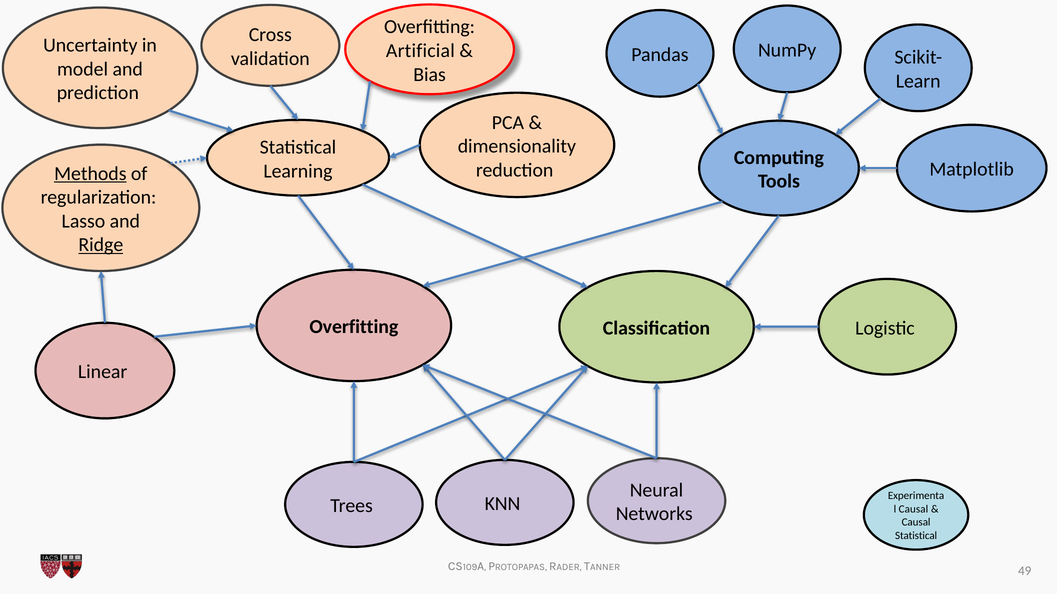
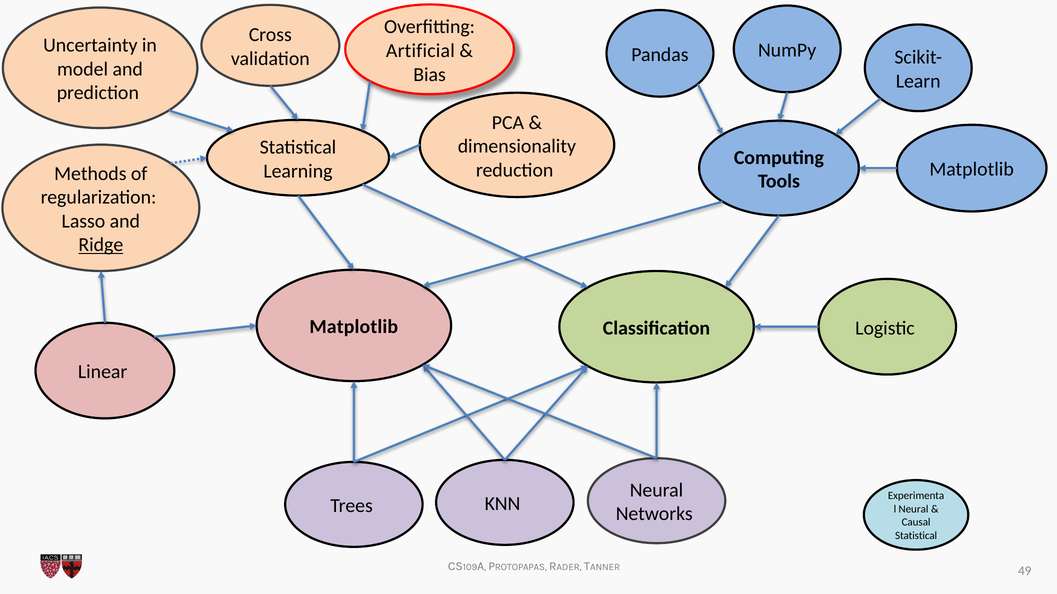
Methods underline: present -> none
Overfitting at (354, 327): Overfitting -> Matplotlib
Causal at (913, 509): Causal -> Neural
